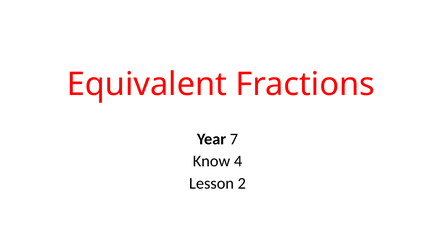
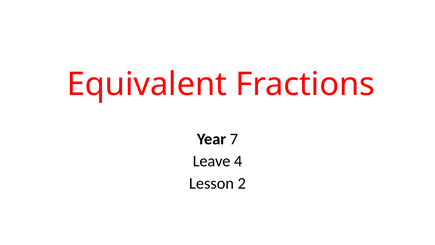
Know: Know -> Leave
